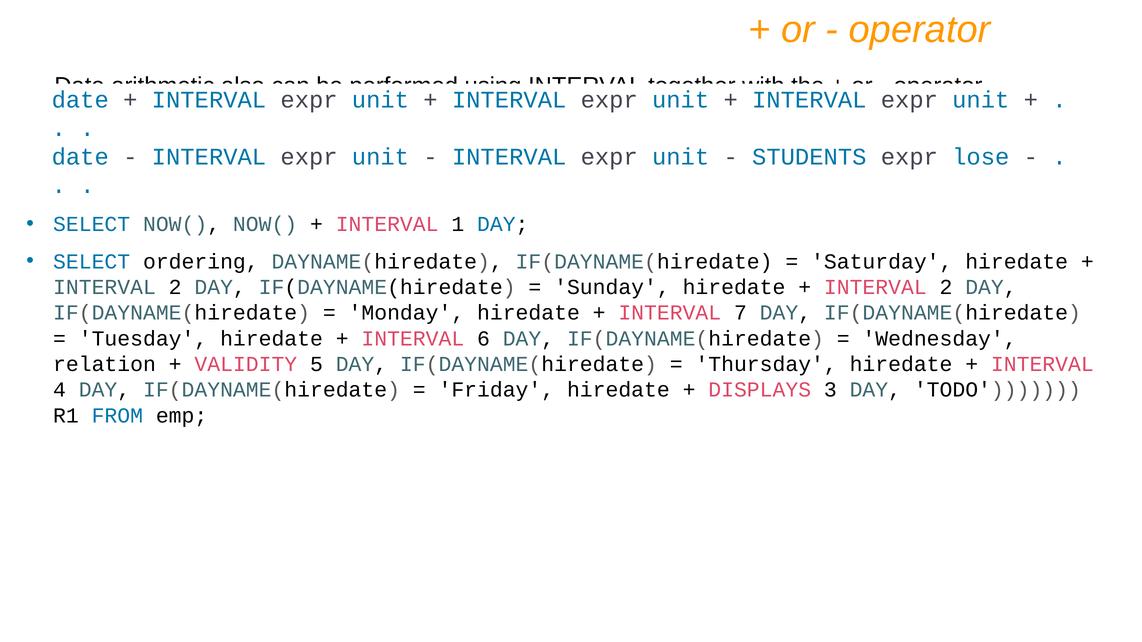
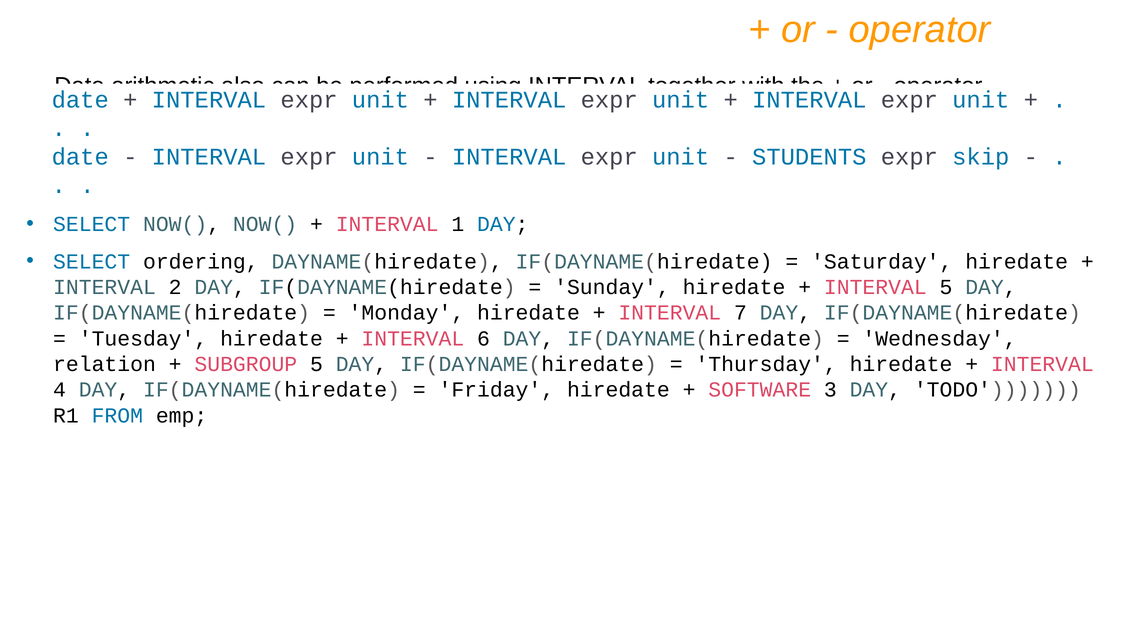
lose: lose -> skip
2 at (946, 287): 2 -> 5
VALIDITY: VALIDITY -> SUBGROUP
DISPLAYS: DISPLAYS -> SOFTWARE
